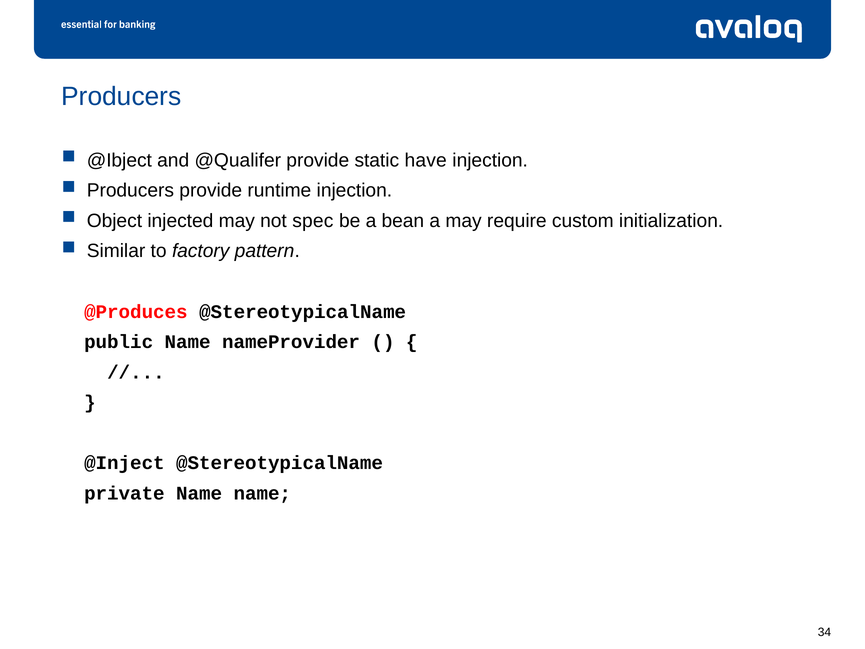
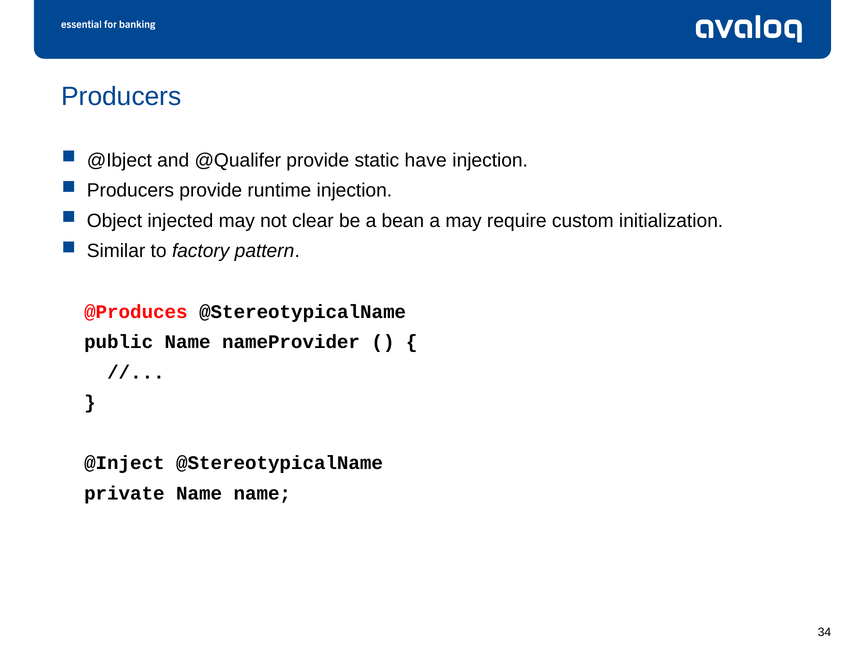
spec: spec -> clear
